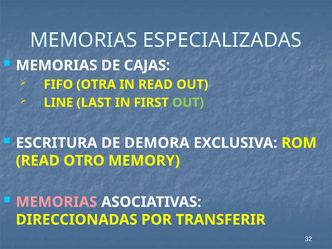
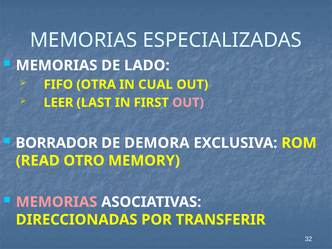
CAJAS: CAJAS -> LADO
IN READ: READ -> CUAL
LINE: LINE -> LEER
OUT at (188, 103) colour: light green -> pink
ESCRITURA: ESCRITURA -> BORRADOR
